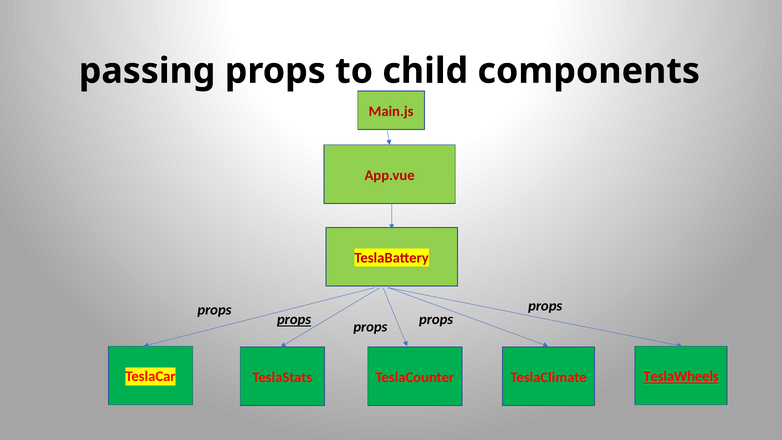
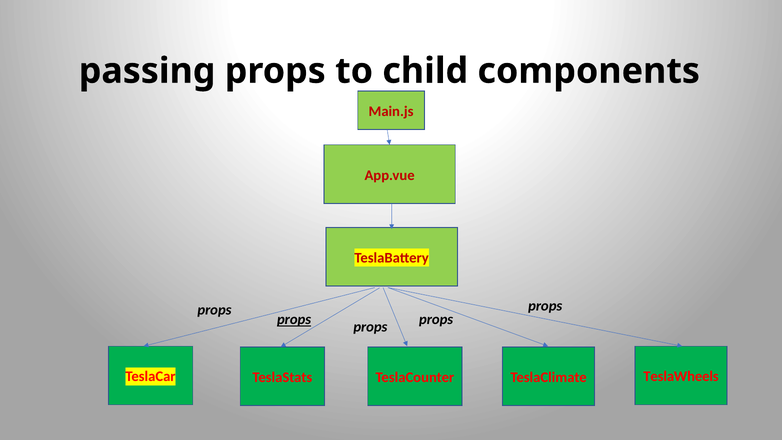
TeslaWheels underline: present -> none
